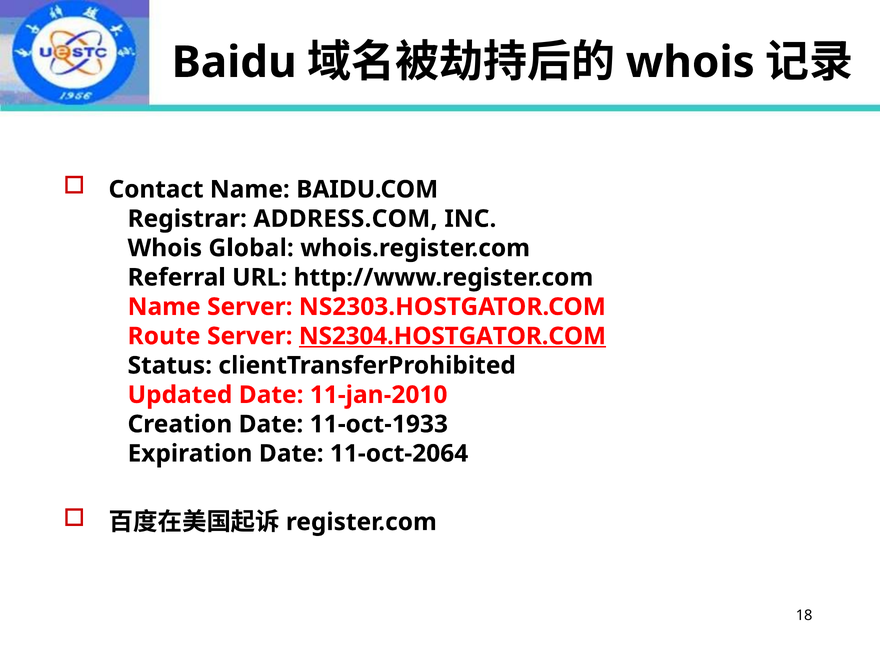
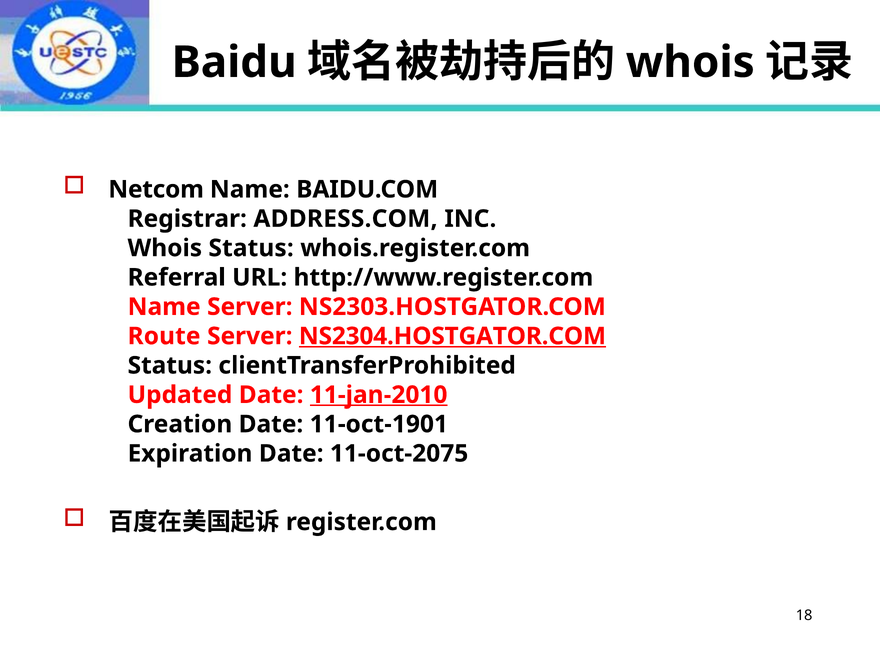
Contact: Contact -> Netcom
Whois Global: Global -> Status
11-jan-2010 underline: none -> present
11-oct-1933: 11-oct-1933 -> 11-oct-1901
11-oct-2064: 11-oct-2064 -> 11-oct-2075
